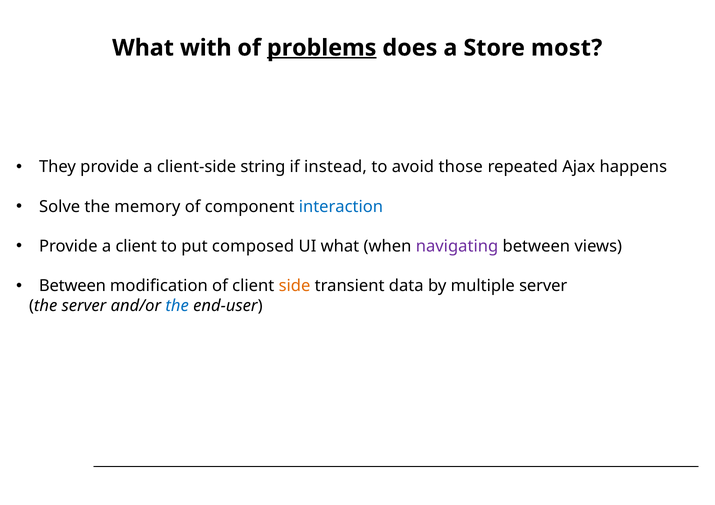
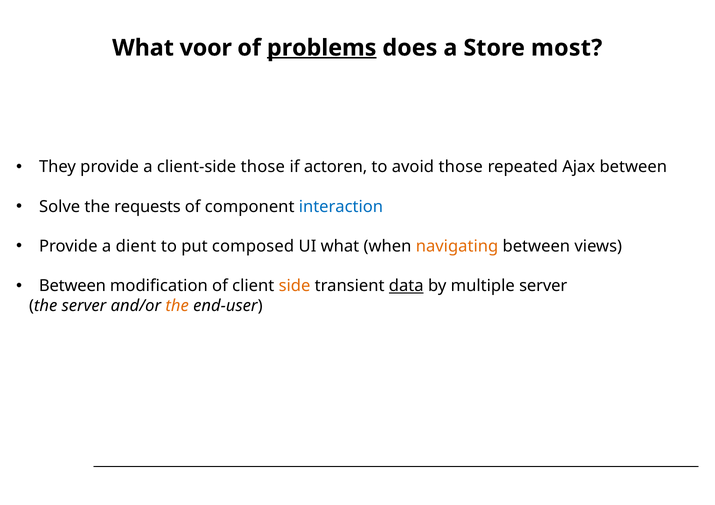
with: with -> voor
client-side string: string -> those
instead: instead -> actoren
Ajax happens: happens -> between
memory: memory -> requests
a client: client -> dient
navigating colour: purple -> orange
data underline: none -> present
the at (177, 306) colour: blue -> orange
